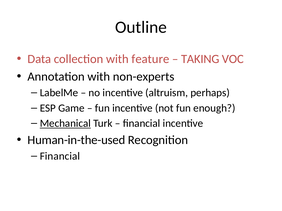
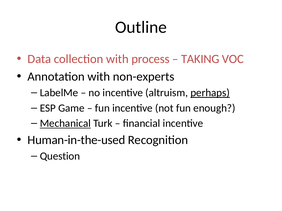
feature: feature -> process
perhaps underline: none -> present
Financial at (60, 157): Financial -> Question
